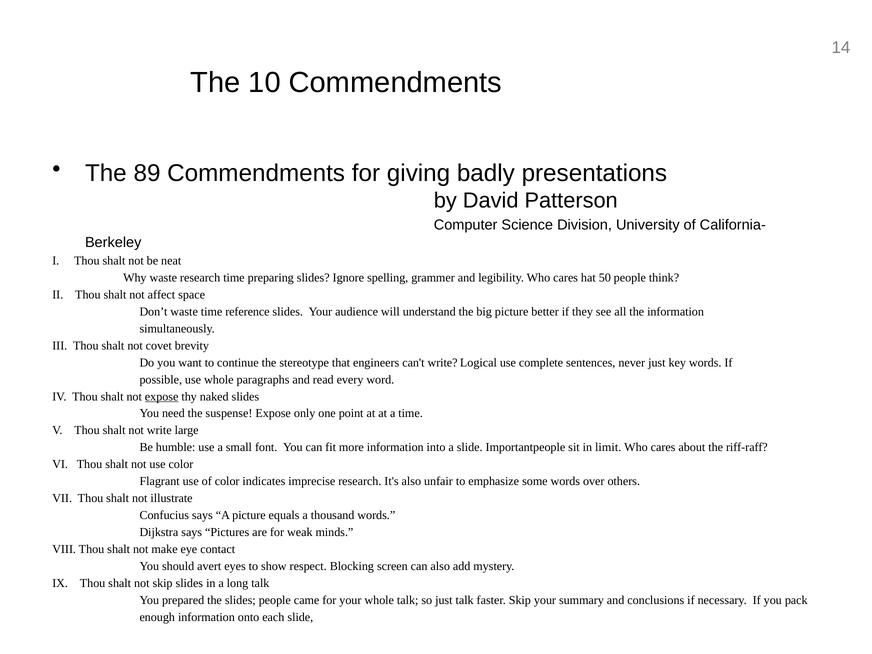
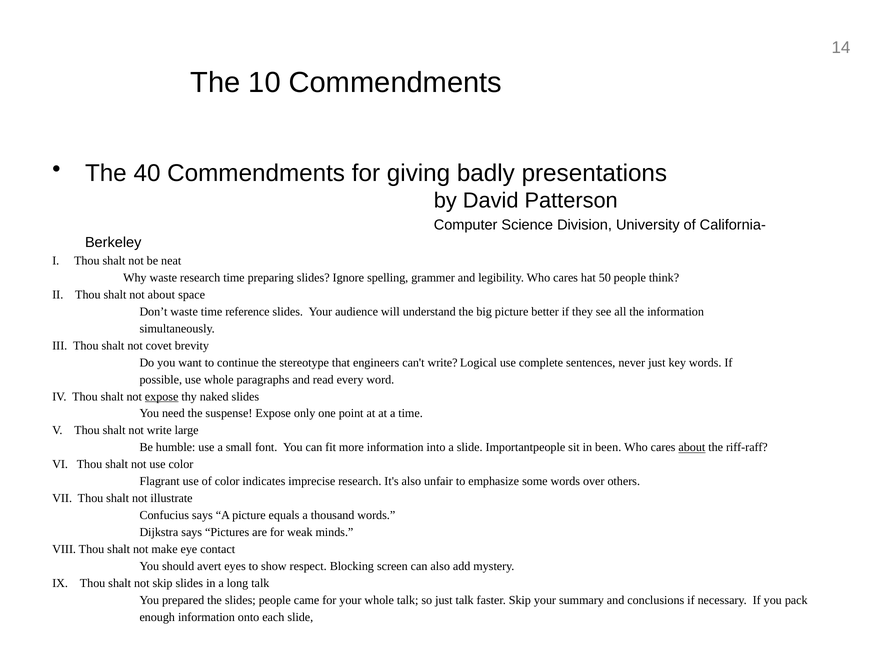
89: 89 -> 40
not affect: affect -> about
limit: limit -> been
about at (692, 447) underline: none -> present
